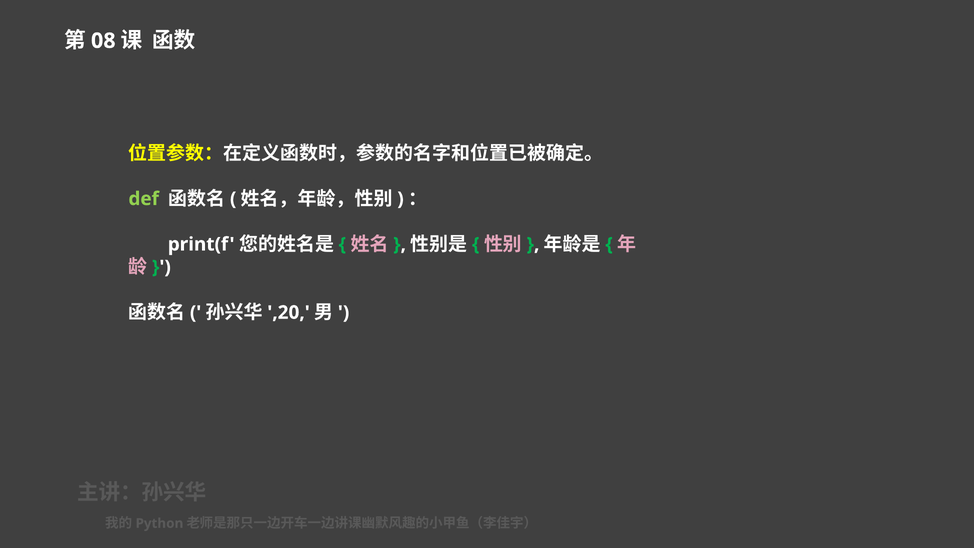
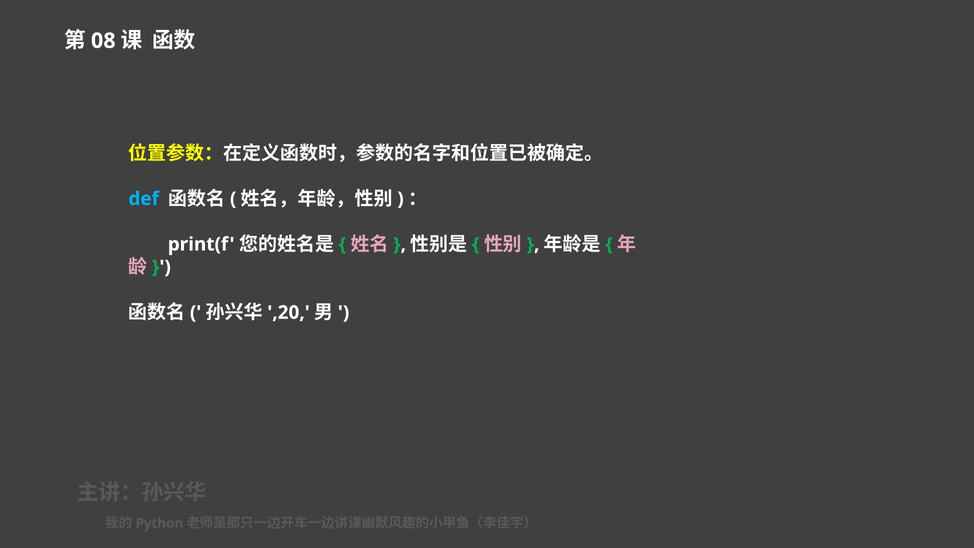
def colour: light green -> light blue
